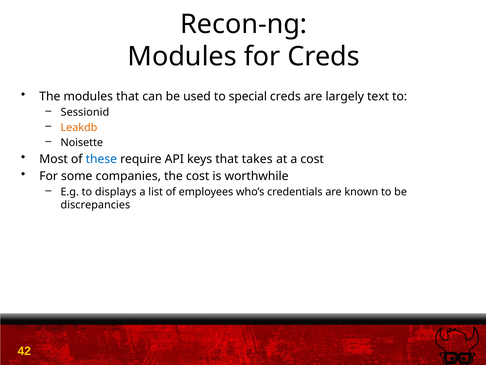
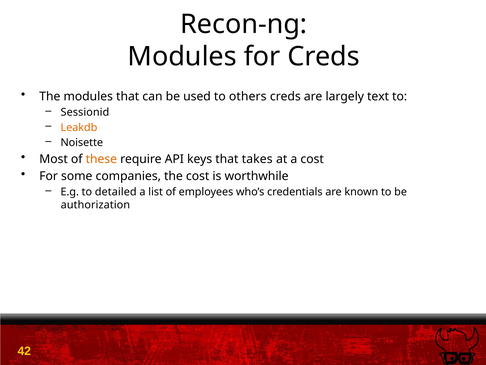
special: special -> others
these colour: blue -> orange
displays: displays -> detailed
discrepancies: discrepancies -> authorization
